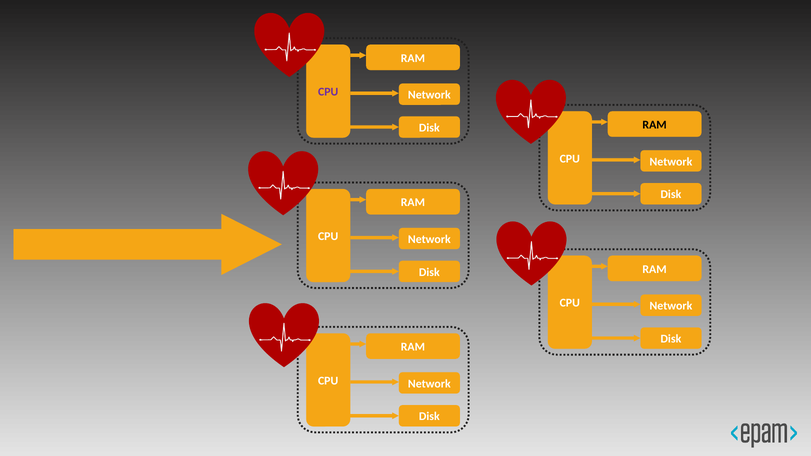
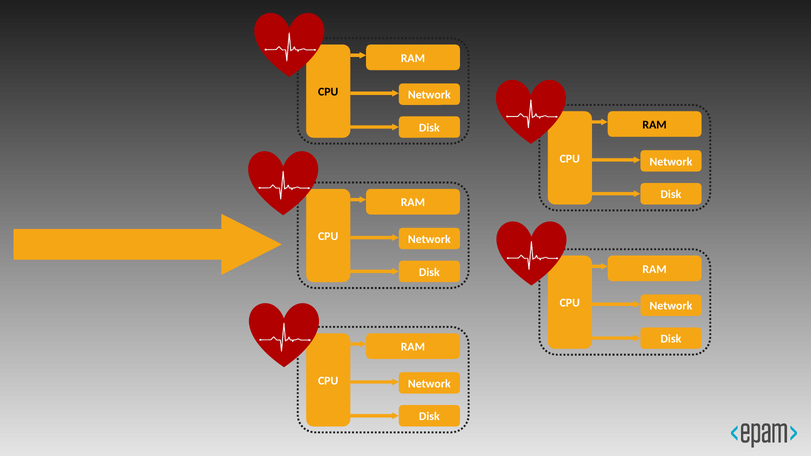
CPU at (328, 92) colour: purple -> black
